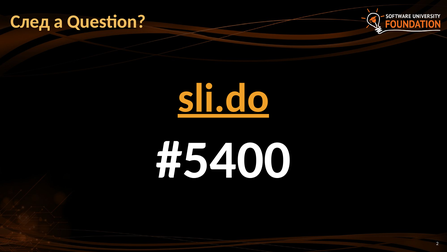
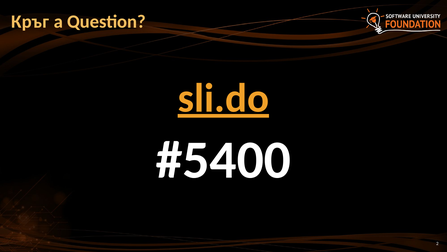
След: След -> Кръг
